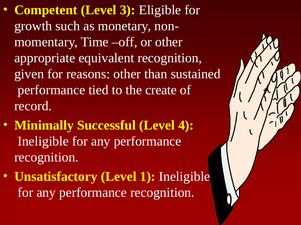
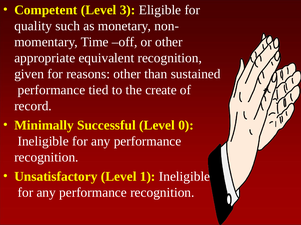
growth: growth -> quality
4: 4 -> 0
